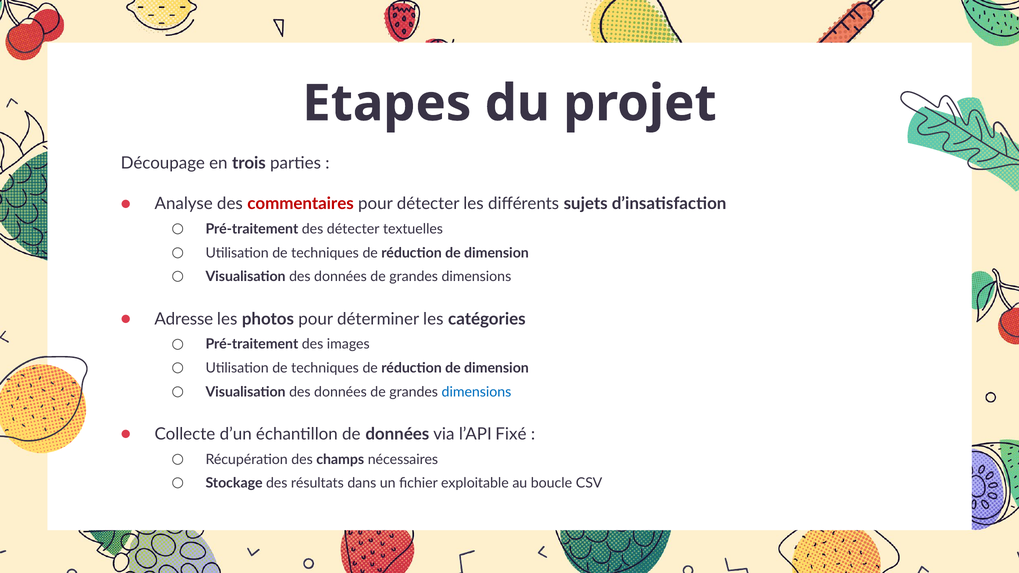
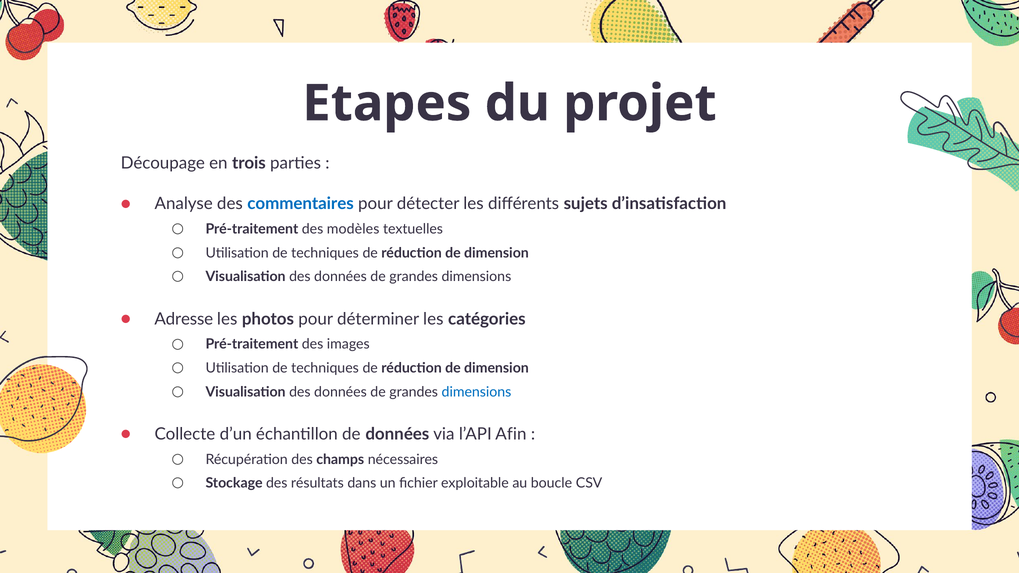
commentaires colour: red -> blue
des détecter: détecter -> modèles
Fixé: Fixé -> Afin
